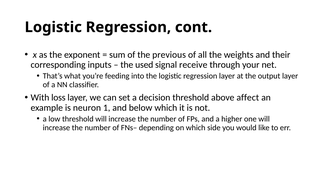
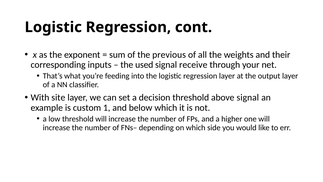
loss: loss -> site
above affect: affect -> signal
neuron: neuron -> custom
